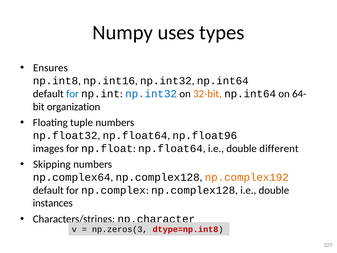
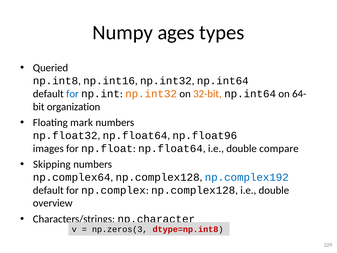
uses: uses -> ages
Ensures: Ensures -> Queried
np.int32 at (151, 94) colour: blue -> orange
tuple: tuple -> mark
different: different -> compare
np.complex192 colour: orange -> blue
instances: instances -> overview
